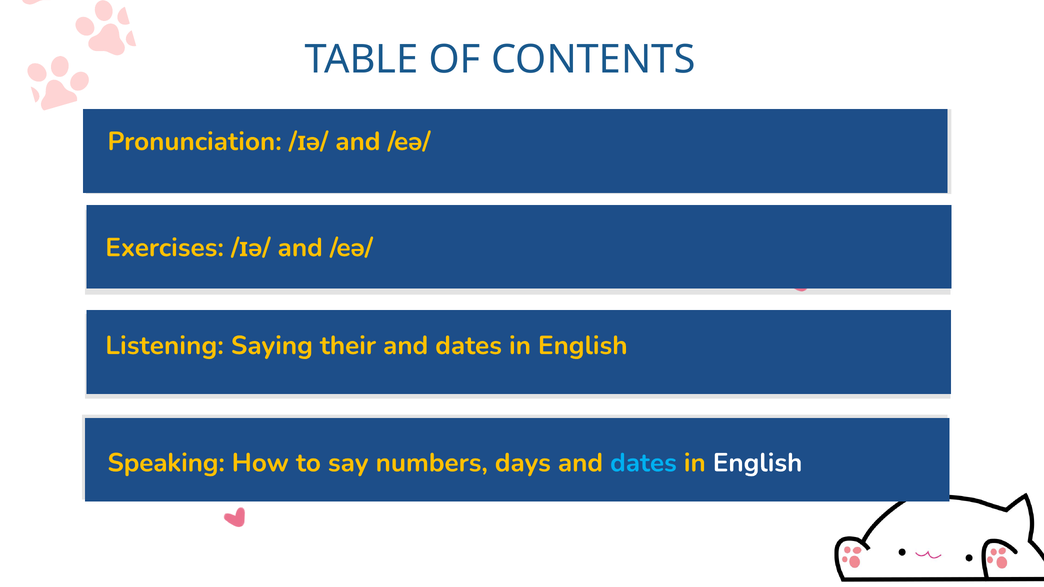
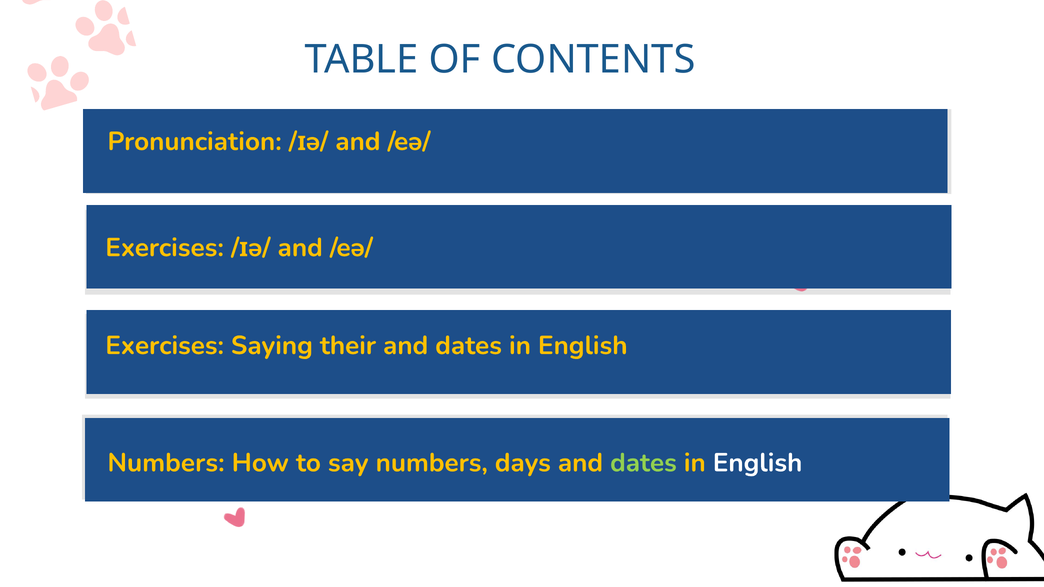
Listening at (165, 346): Listening -> Exercises
Speaking at (166, 463): Speaking -> Numbers
dates at (643, 463) colour: light blue -> light green
